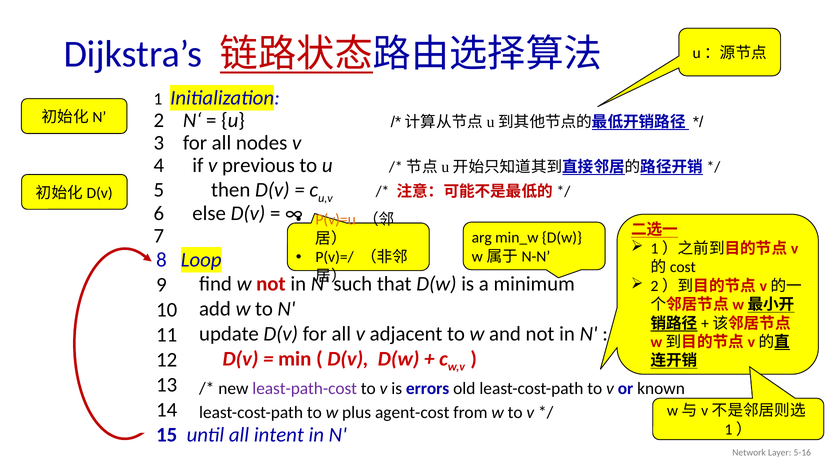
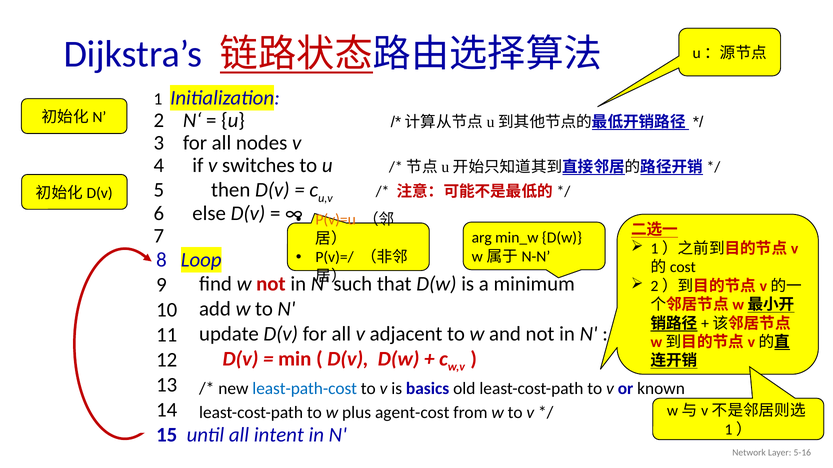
previous: previous -> switches
least-path-cost colour: purple -> blue
errors: errors -> basics
